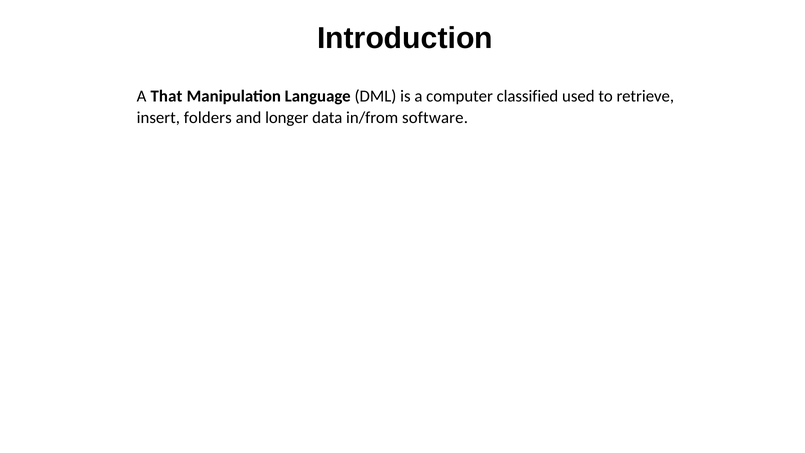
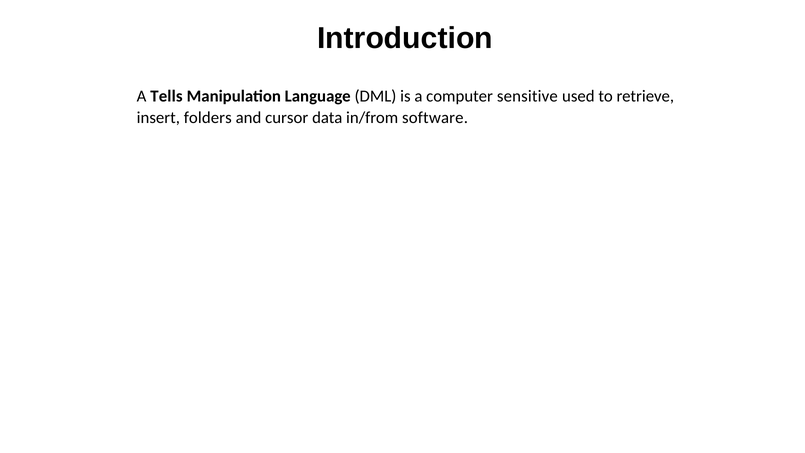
That: That -> Tells
classified: classified -> sensitive
longer: longer -> cursor
